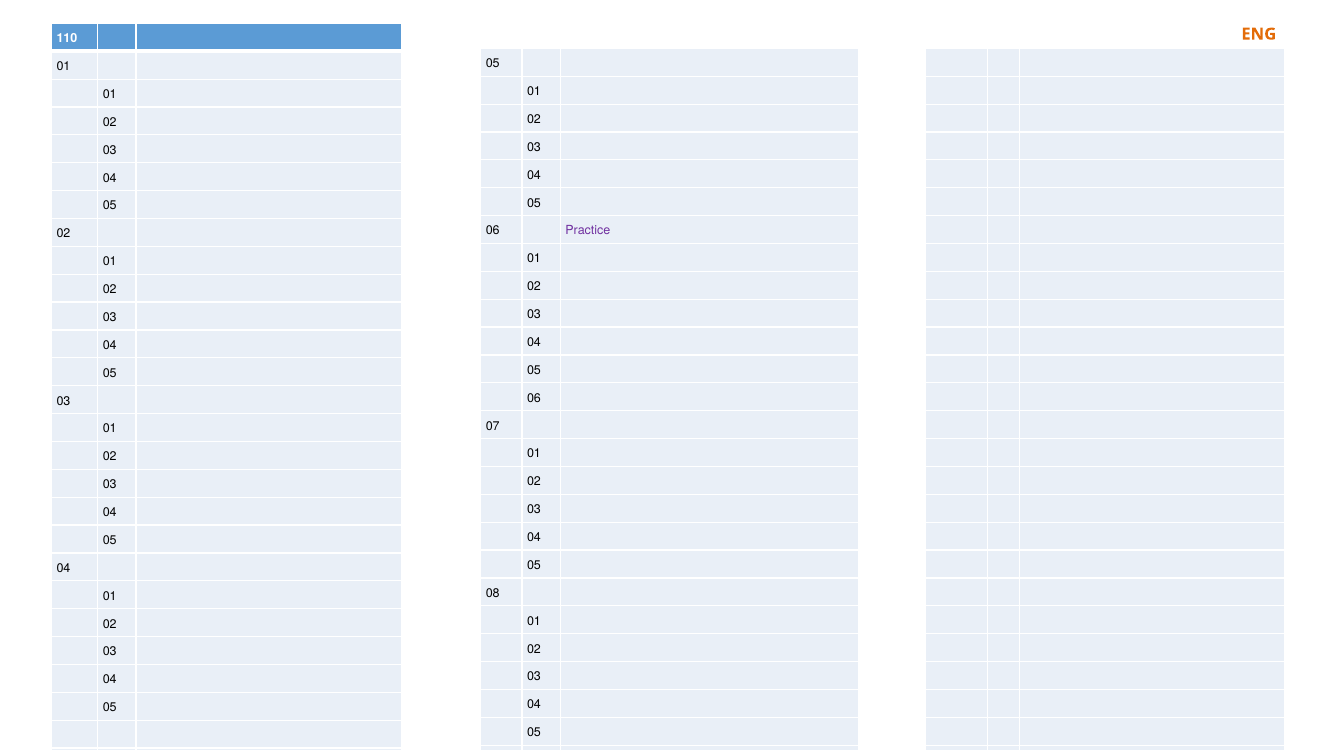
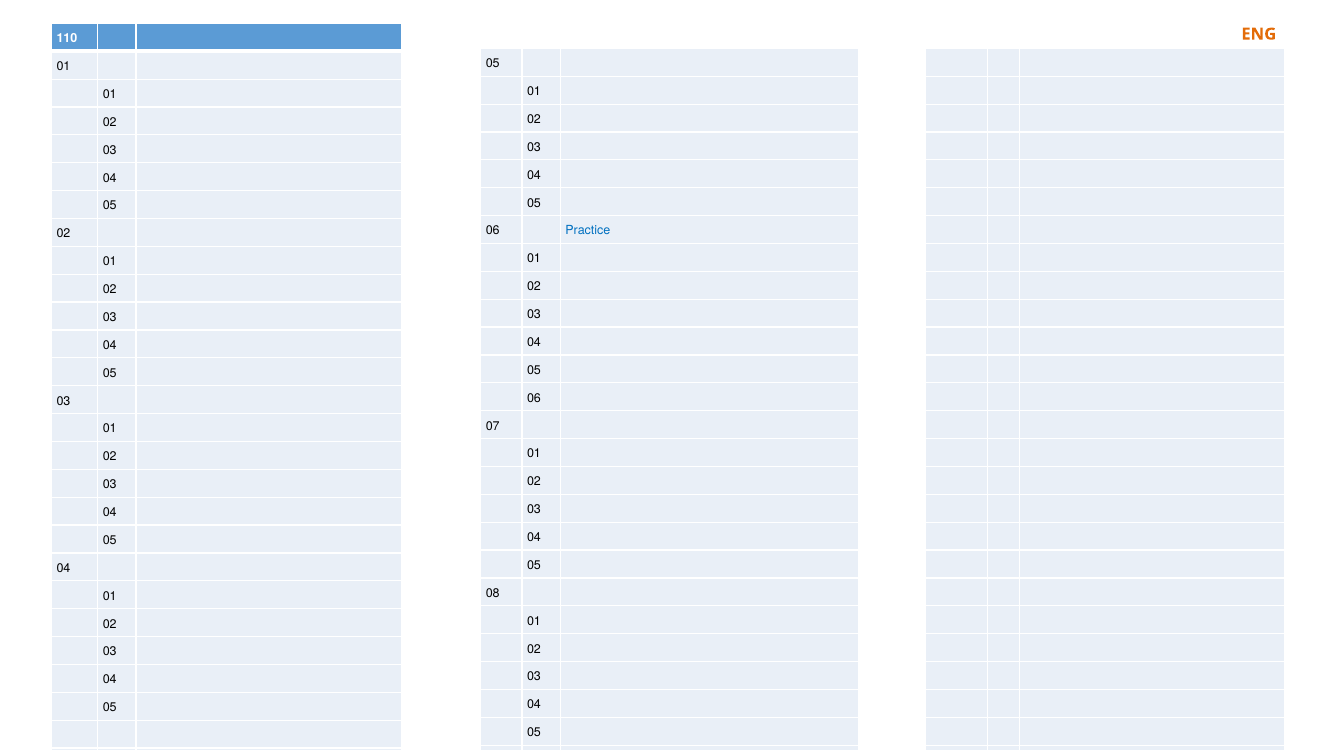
Practice colour: purple -> blue
